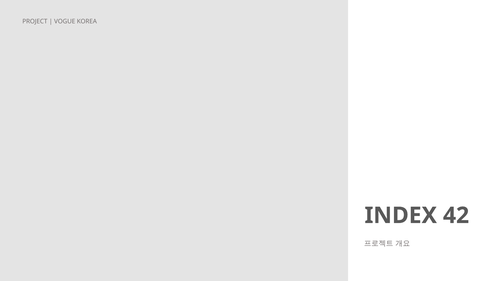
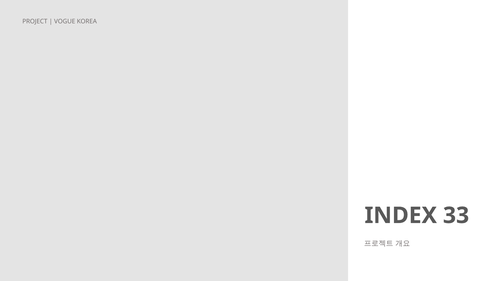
42: 42 -> 33
